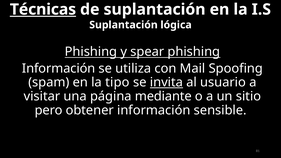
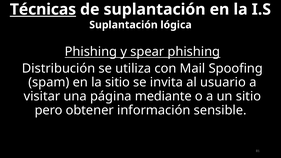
Información at (59, 68): Información -> Distribución
la tipo: tipo -> sitio
invita underline: present -> none
